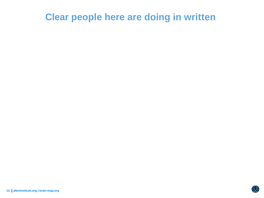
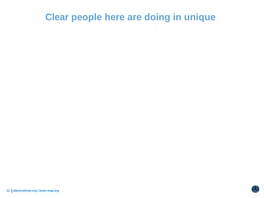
written: written -> unique
